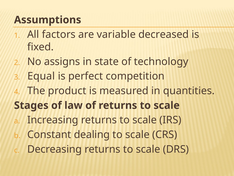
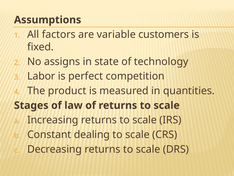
decreased: decreased -> customers
Equal: Equal -> Labor
